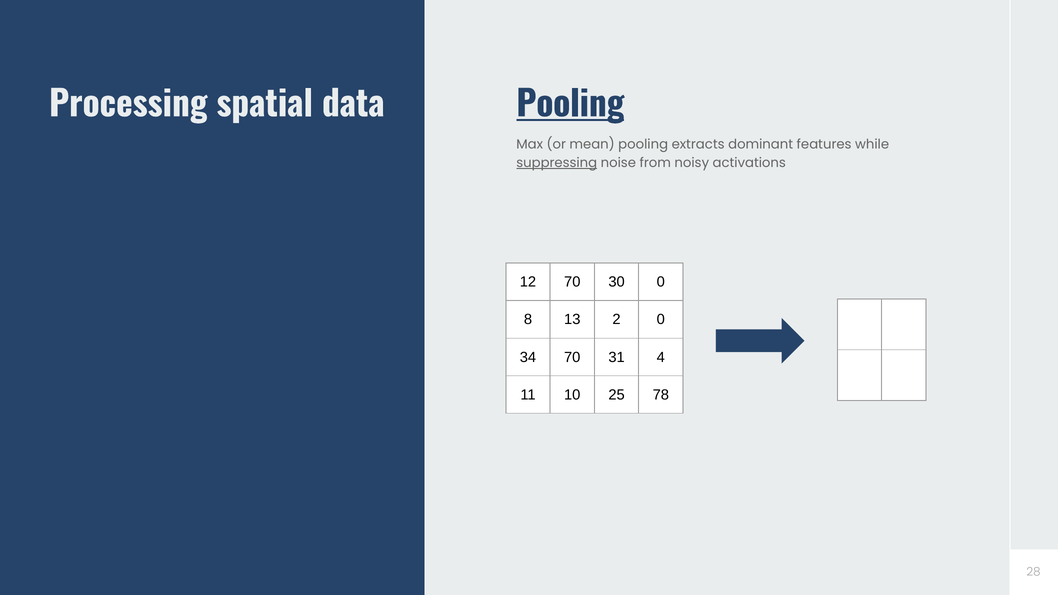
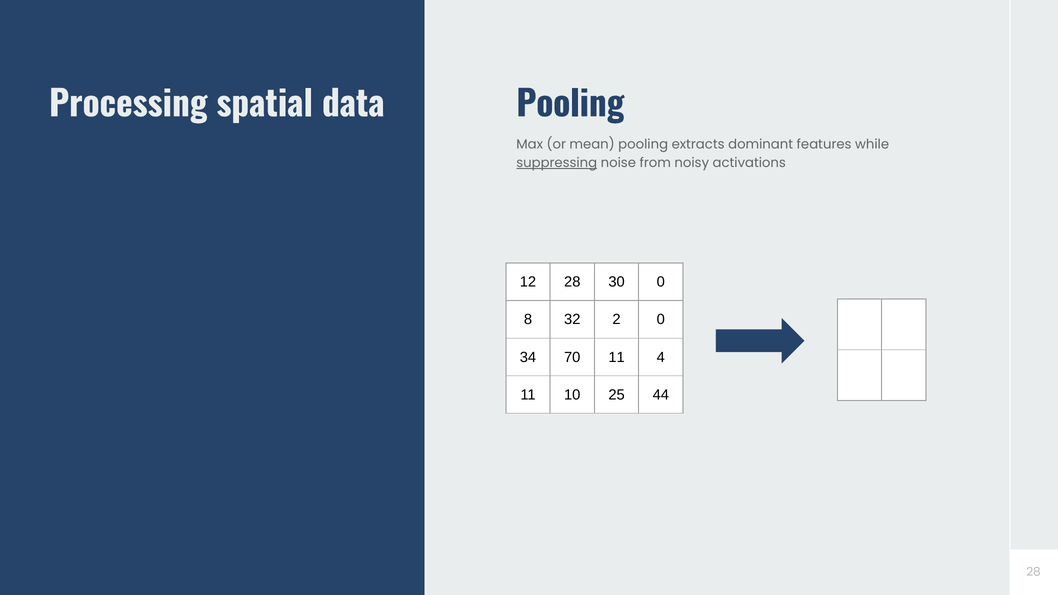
Pooling at (570, 105) underline: present -> none
12 70: 70 -> 28
13: 13 -> 32
70 31: 31 -> 11
78: 78 -> 44
